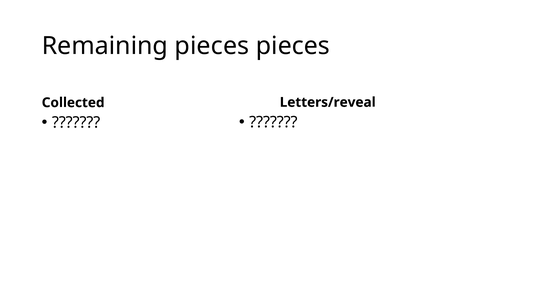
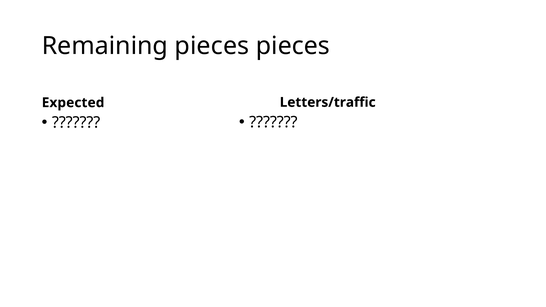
Letters/reveal: Letters/reveal -> Letters/traffic
Collected: Collected -> Expected
